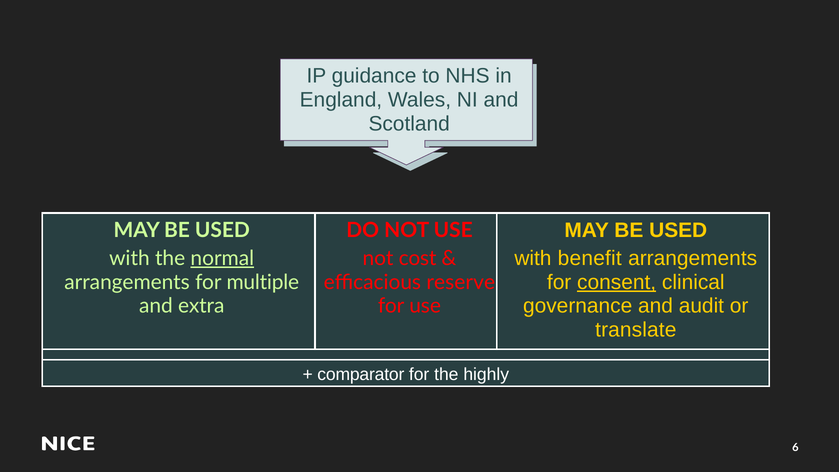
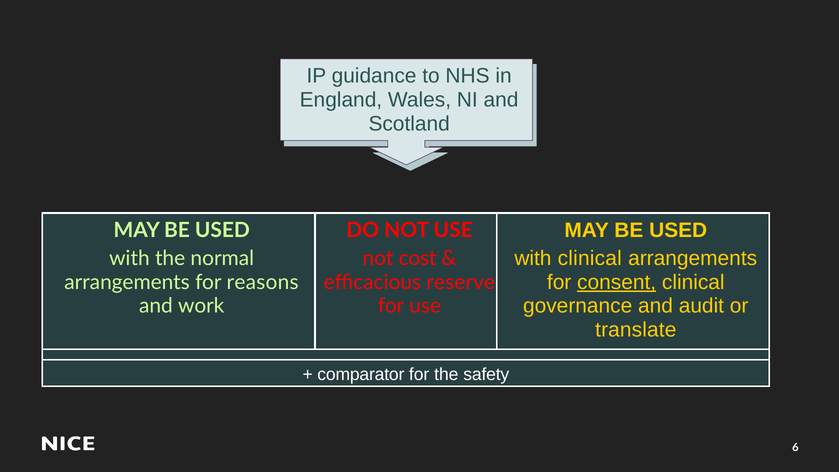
with benefit: benefit -> clinical
normal underline: present -> none
multiple: multiple -> reasons
extra: extra -> work
highly: highly -> safety
